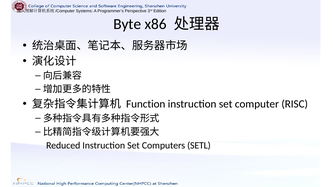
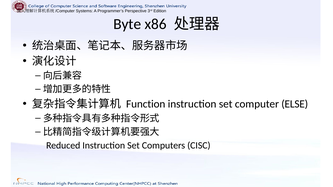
RISC: RISC -> ELSE
SETL: SETL -> CISC
